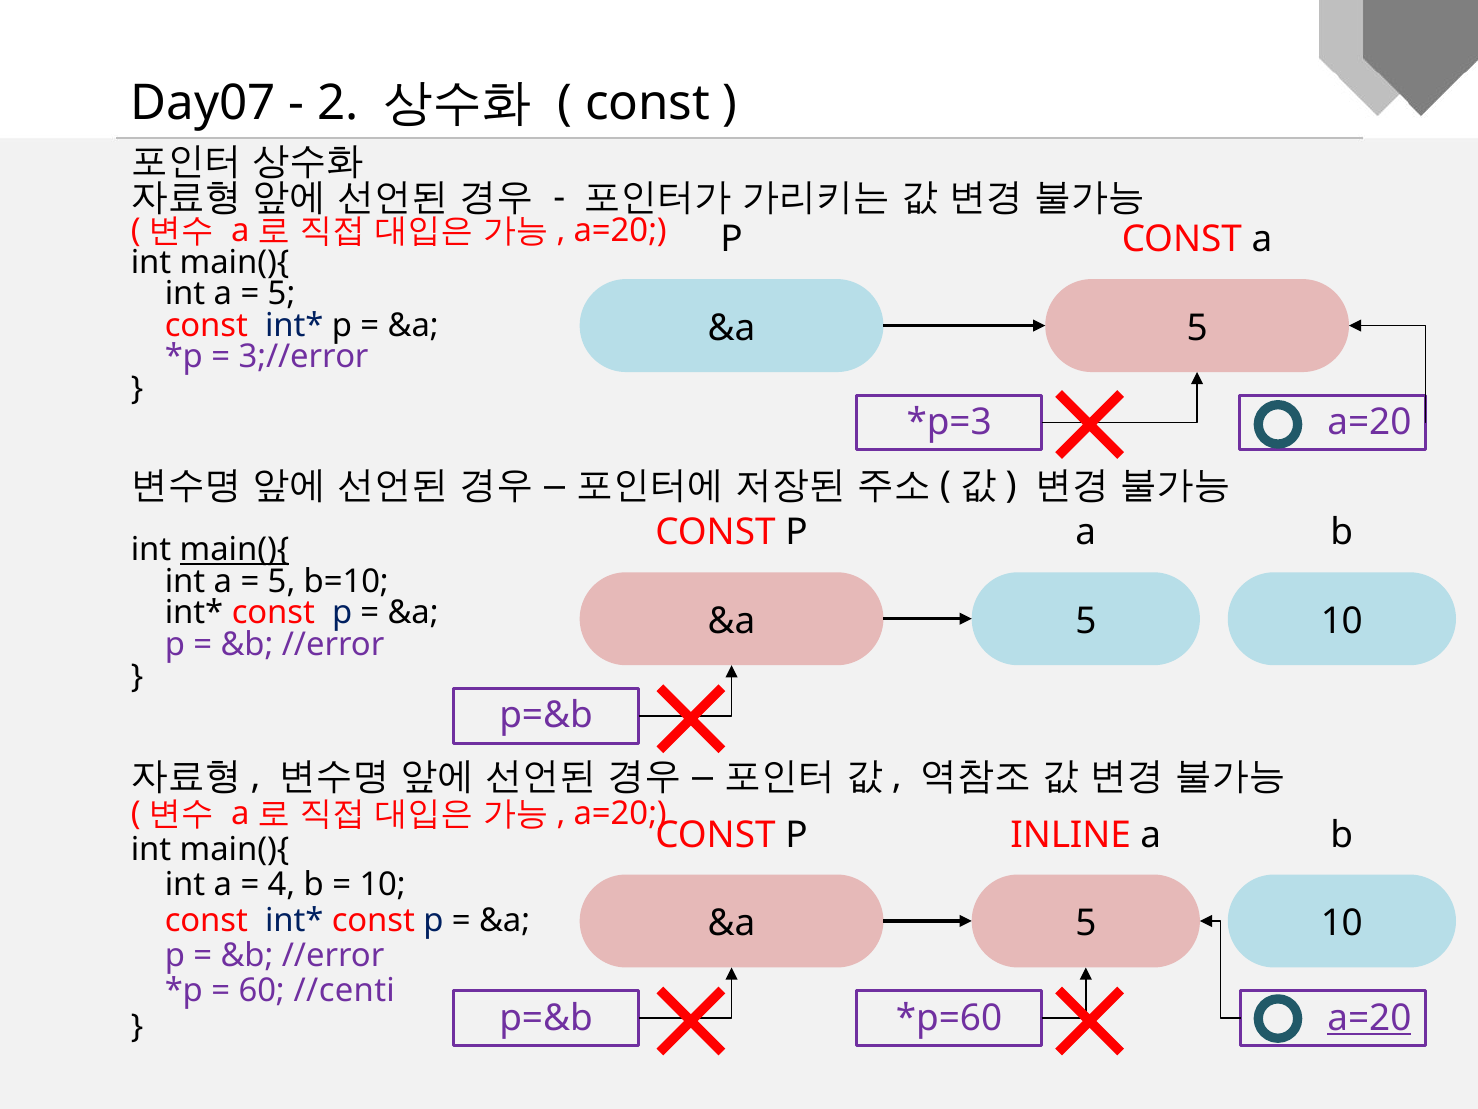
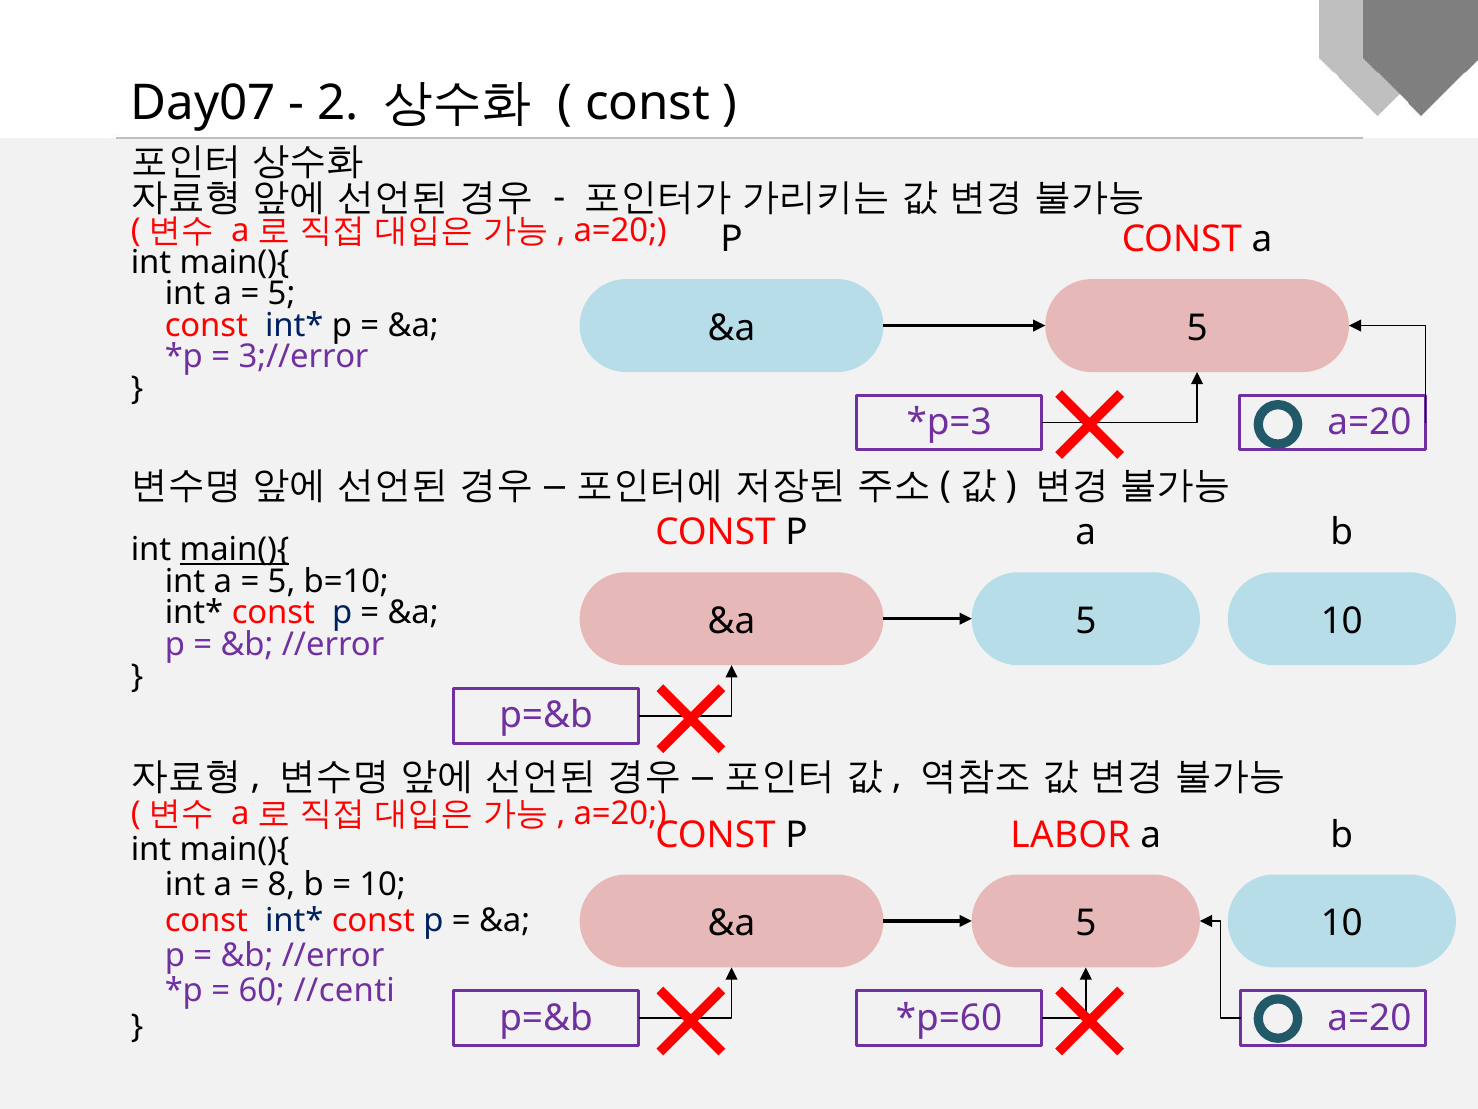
INLINE: INLINE -> LABOR
4: 4 -> 8
a=20 at (1369, 1017) underline: present -> none
